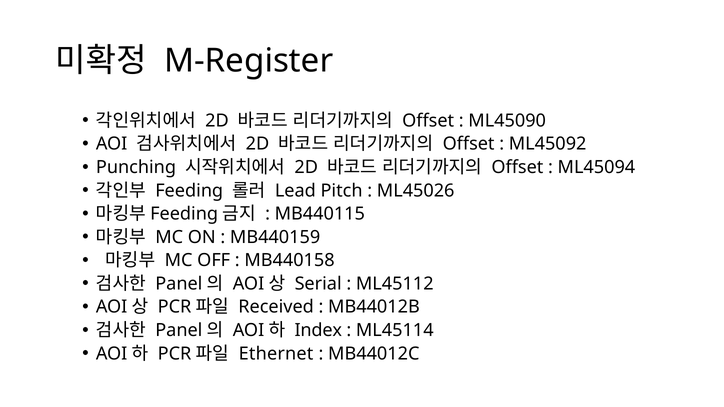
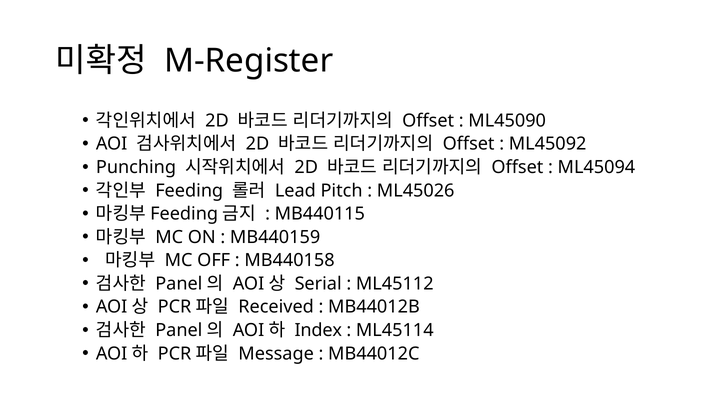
Ethernet: Ethernet -> Message
